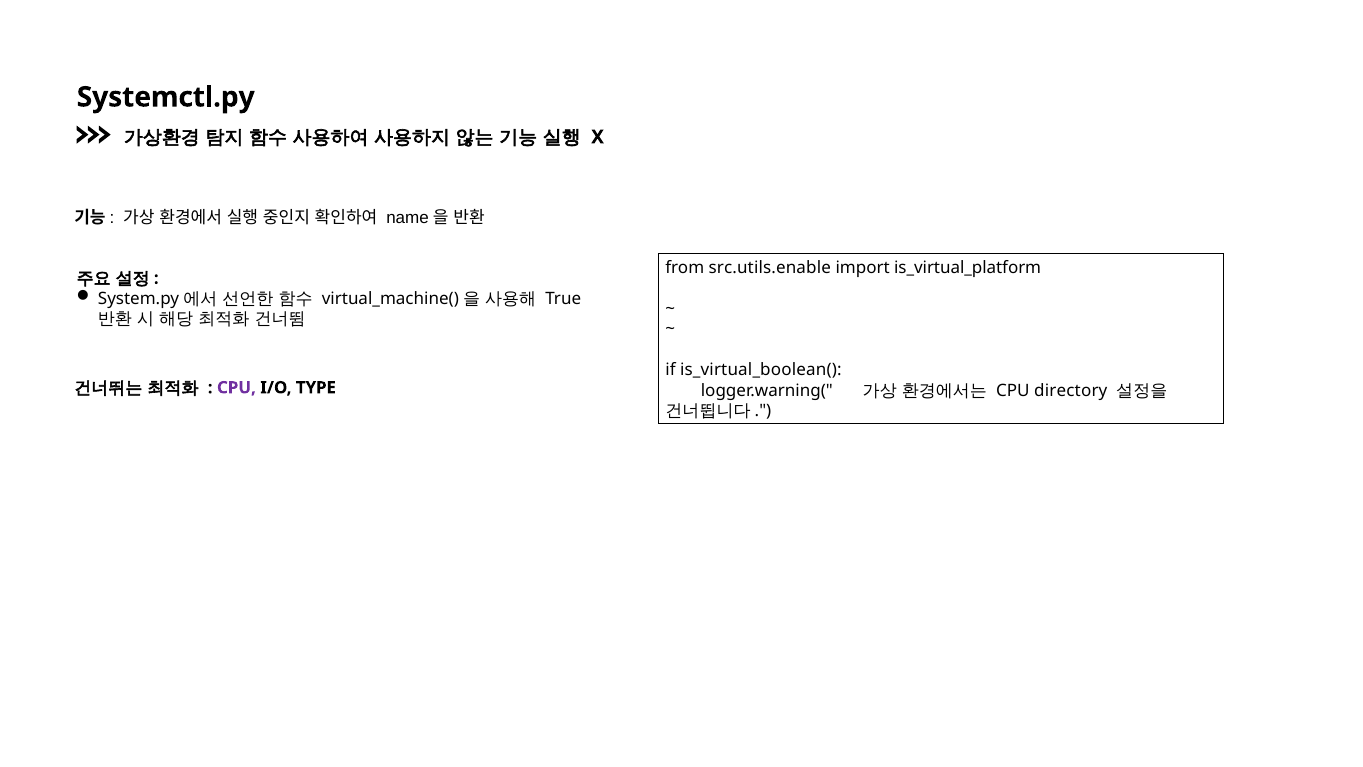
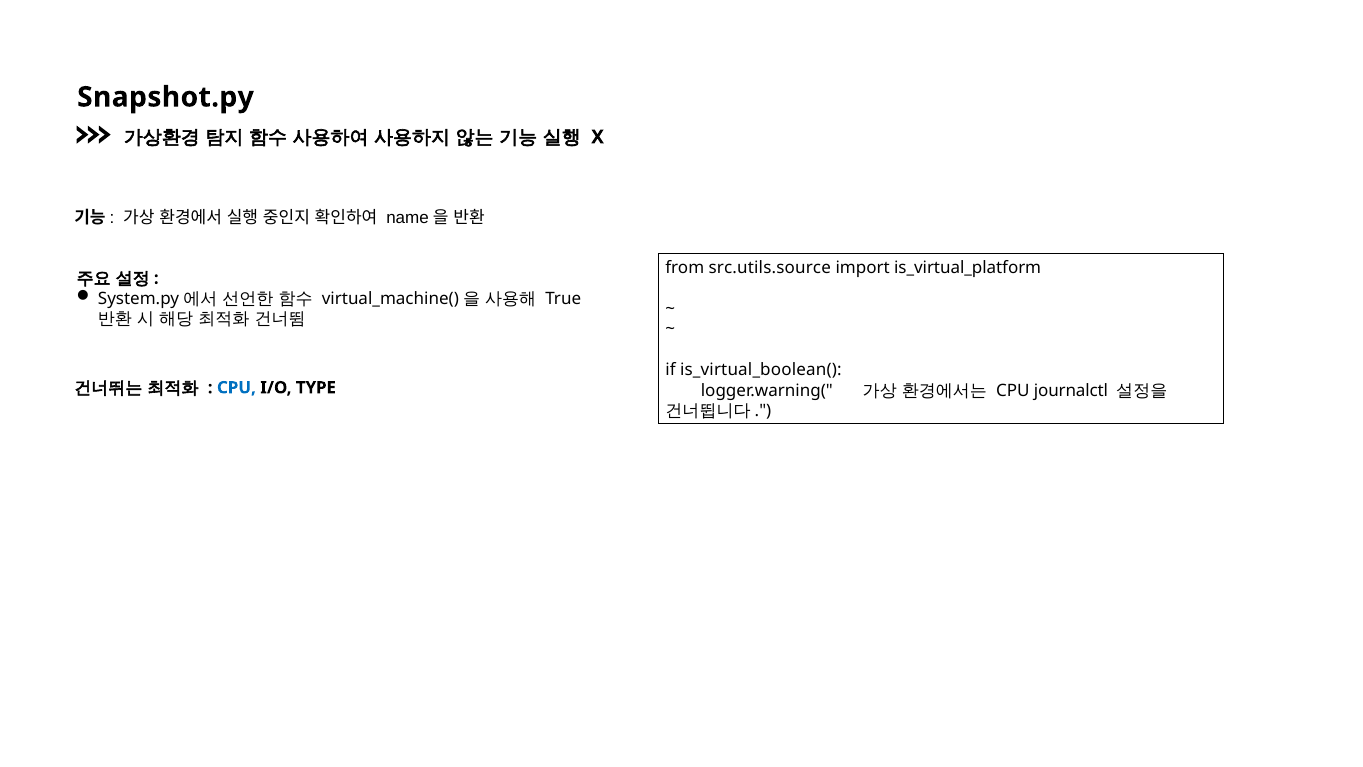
Systemctl.py: Systemctl.py -> Snapshot.py
src.utils.enable: src.utils.enable -> src.utils.source
CPU at (236, 388) colour: purple -> blue
directory: directory -> journalctl
